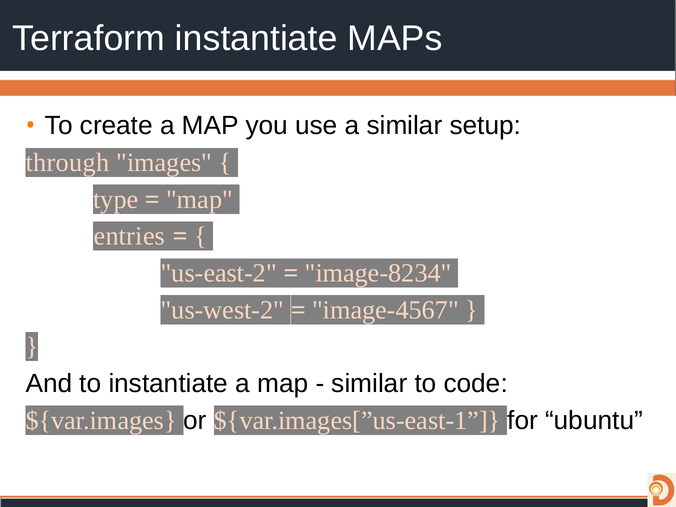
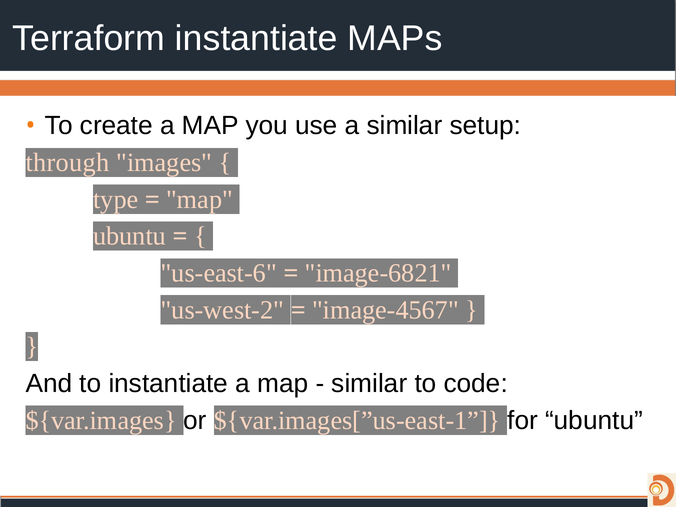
entries at (129, 236): entries -> ubuntu
us-east-2: us-east-2 -> us-east-6
image-8234: image-8234 -> image-6821
